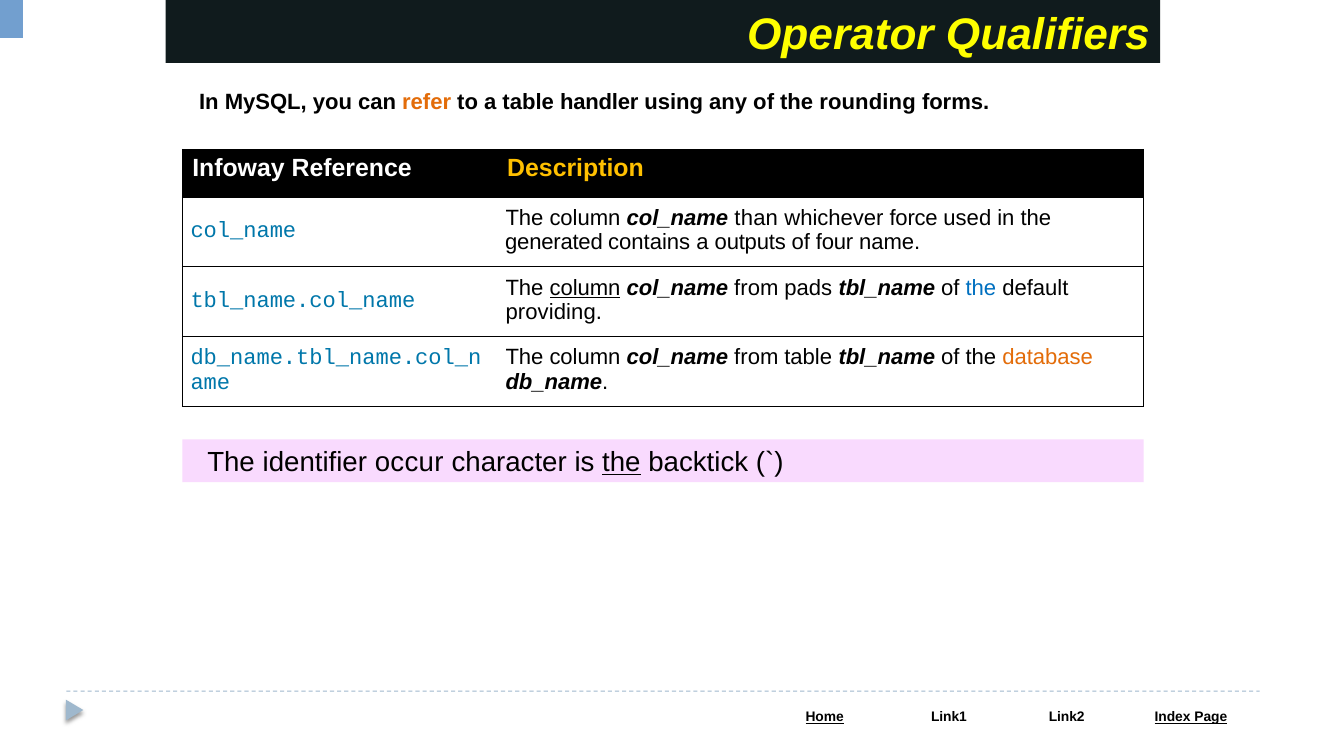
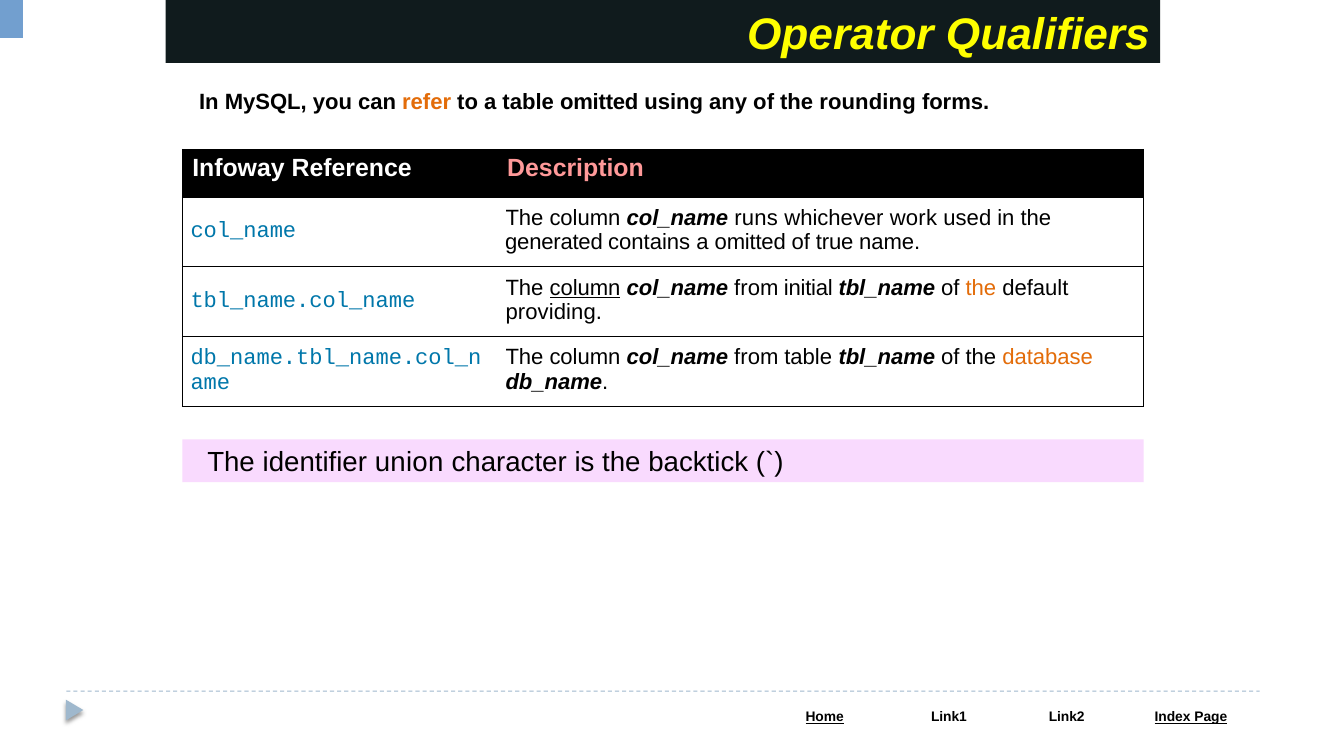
table handler: handler -> omitted
Description colour: yellow -> pink
than: than -> runs
force: force -> work
a outputs: outputs -> omitted
four: four -> true
pads: pads -> initial
the at (981, 288) colour: blue -> orange
occur: occur -> union
the at (621, 463) underline: present -> none
